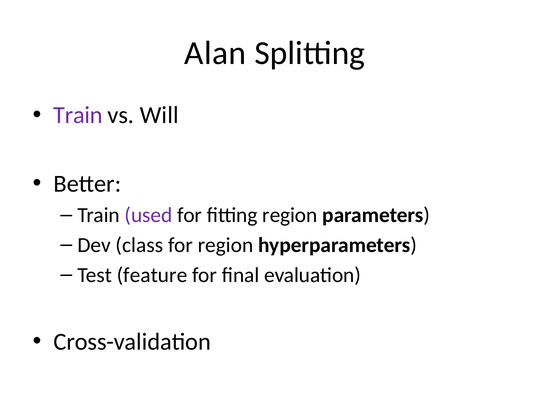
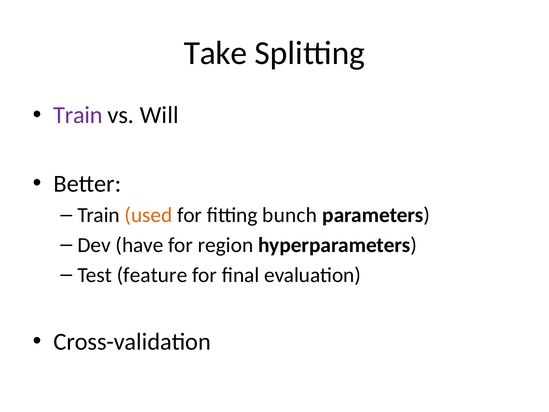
Alan: Alan -> Take
used colour: purple -> orange
fitting region: region -> bunch
class: class -> have
